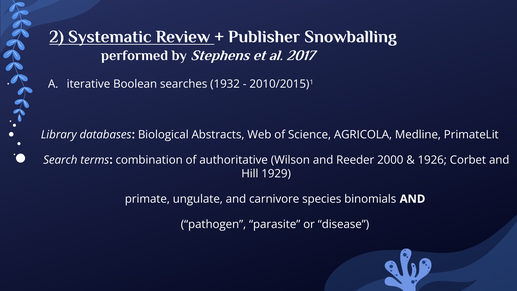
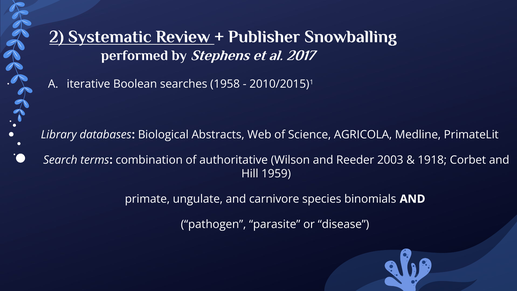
1932: 1932 -> 1958
2000: 2000 -> 2003
1926: 1926 -> 1918
1929: 1929 -> 1959
